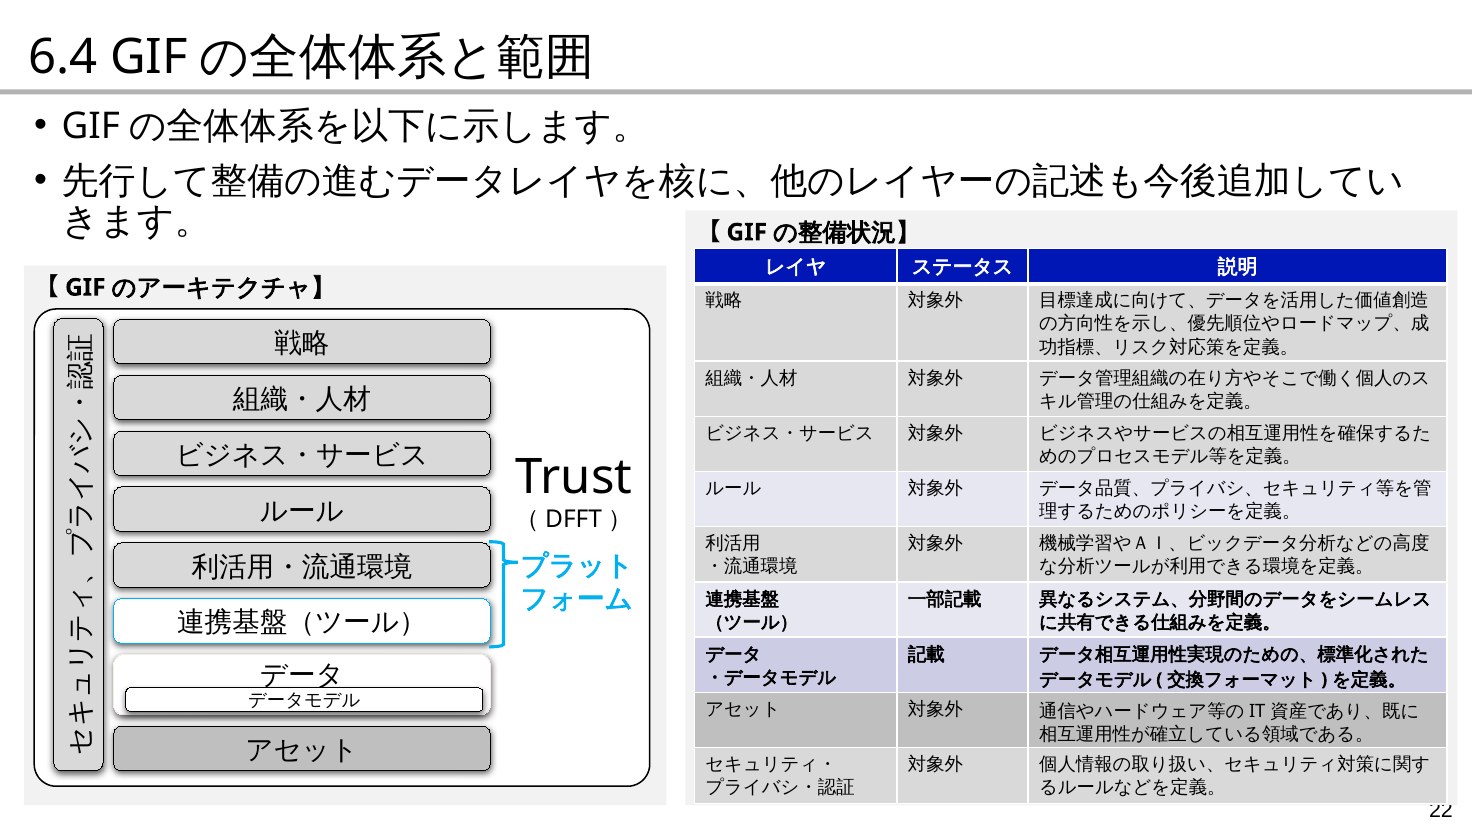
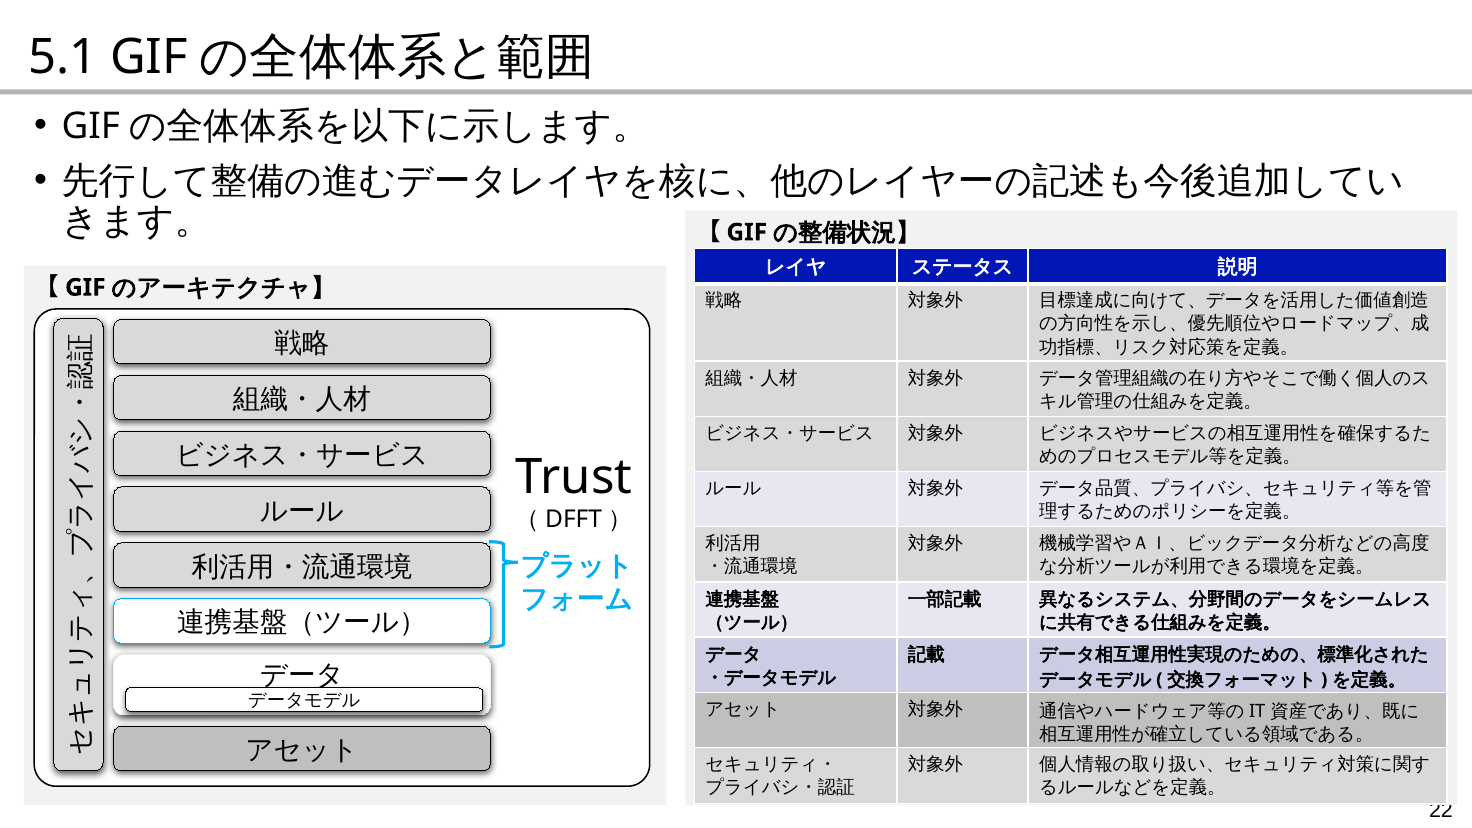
6.4: 6.4 -> 5.1
